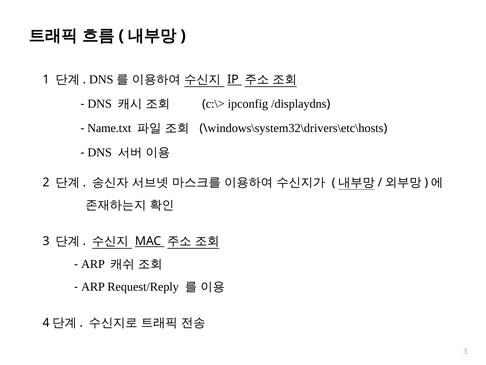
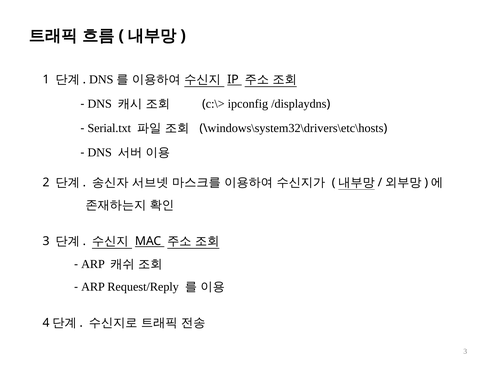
Name.txt: Name.txt -> Serial.txt
